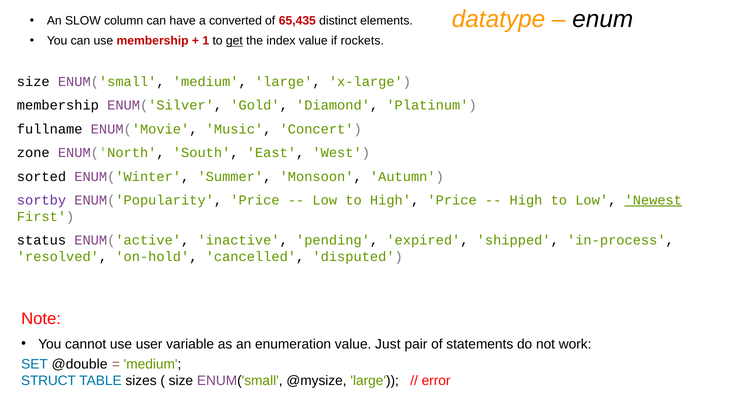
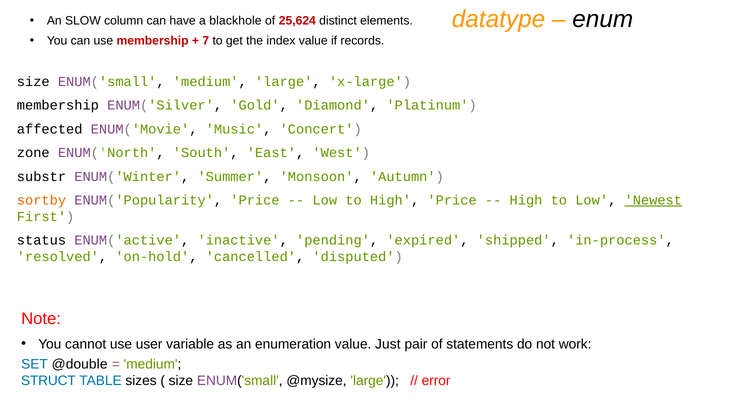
converted: converted -> blackhole
65,435: 65,435 -> 25,624
1: 1 -> 7
get underline: present -> none
rockets: rockets -> records
fullname: fullname -> affected
sorted: sorted -> substr
sortby colour: purple -> orange
